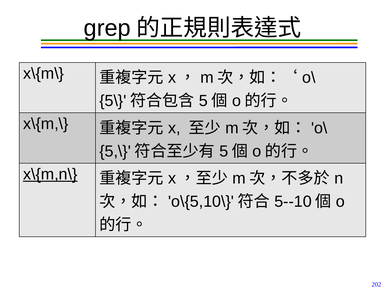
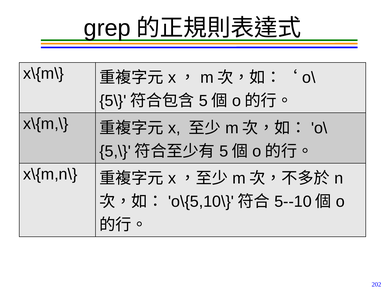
x\{m,n\ underline: present -> none
